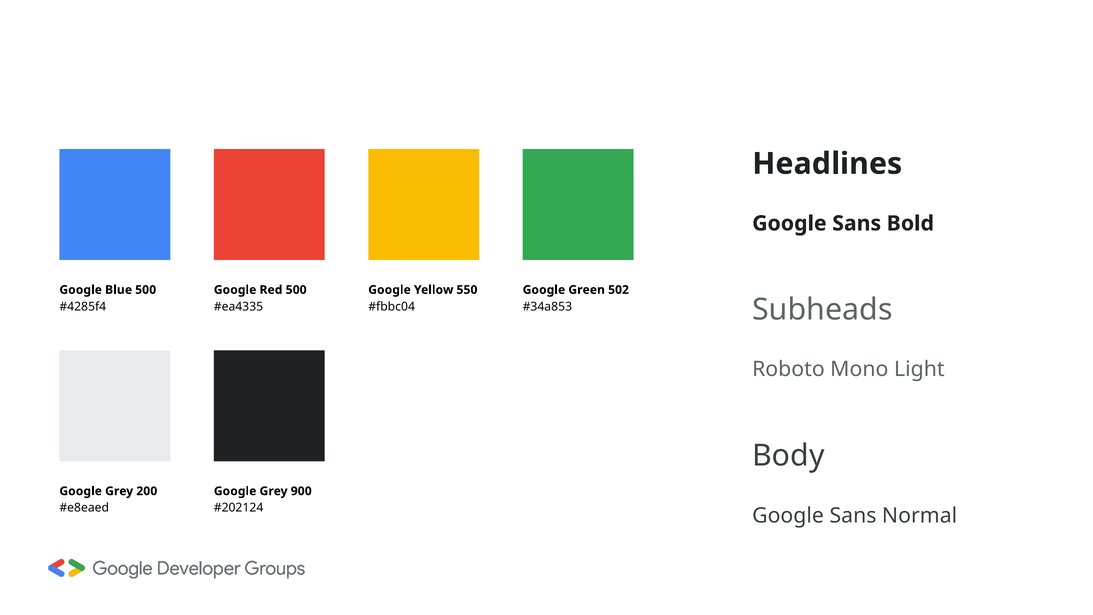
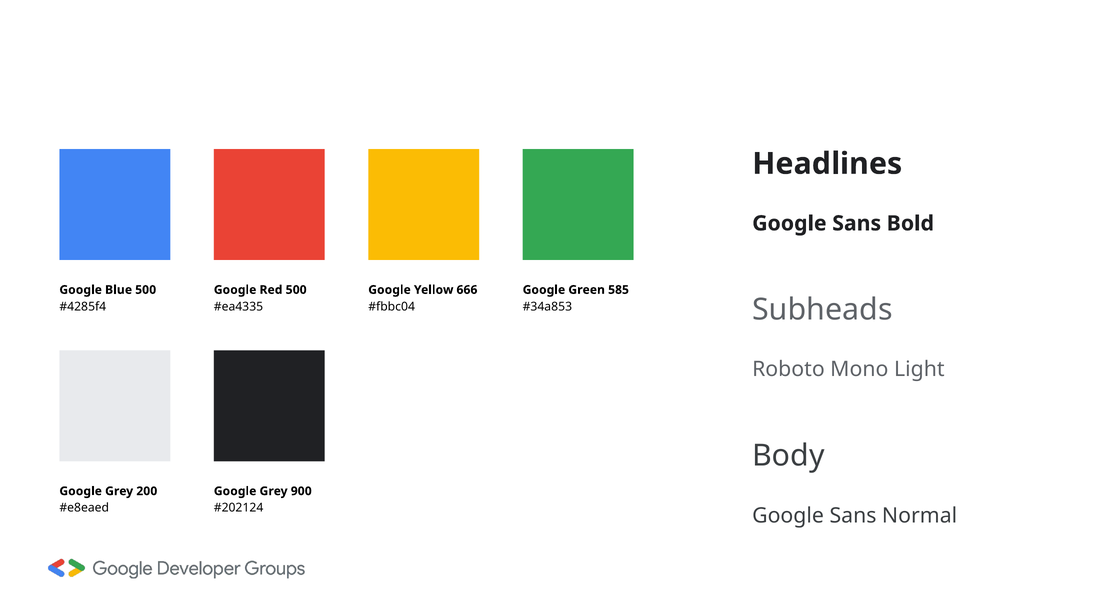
550: 550 -> 666
502: 502 -> 585
